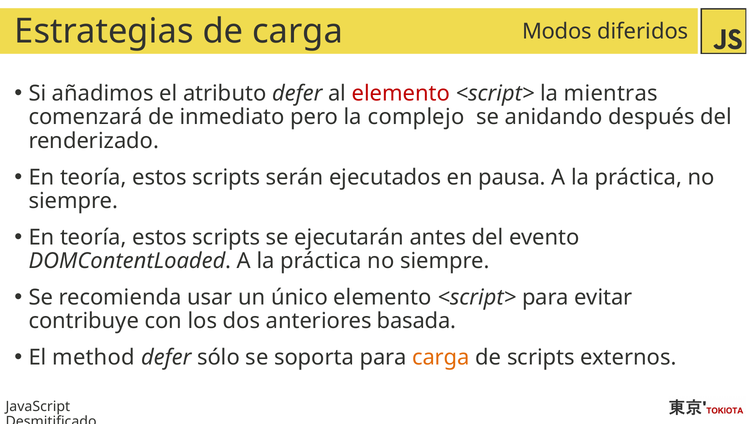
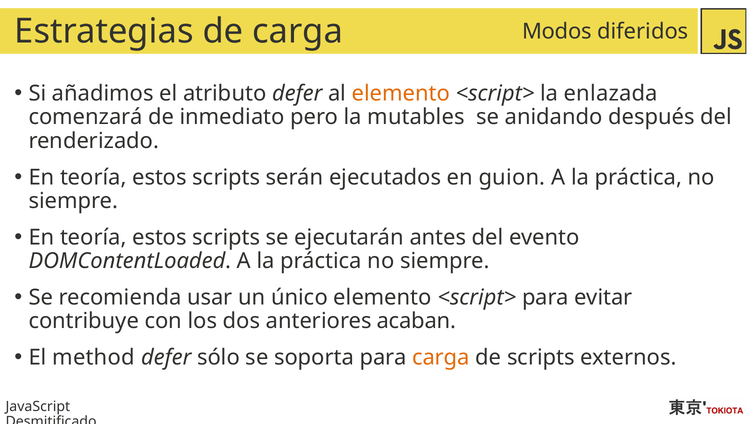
elemento at (401, 93) colour: red -> orange
mientras: mientras -> enlazada
complejo: complejo -> mutables
pausa: pausa -> guion
basada: basada -> acaban
